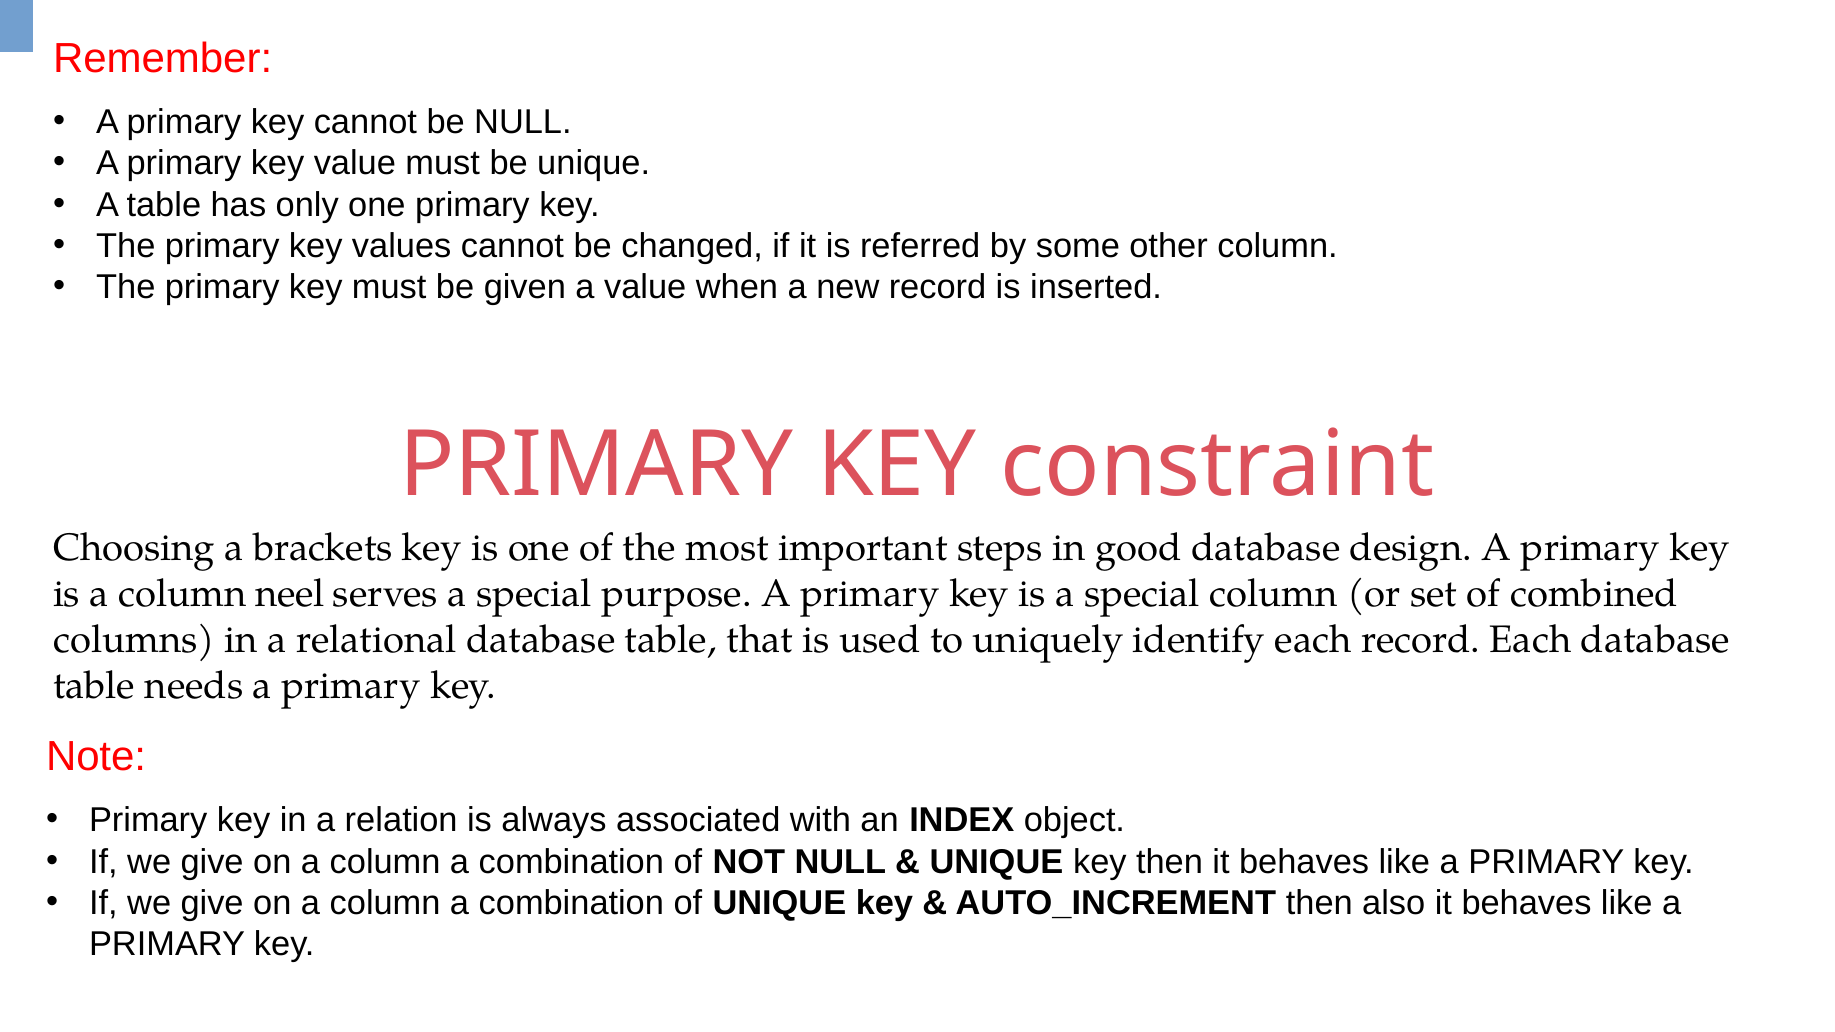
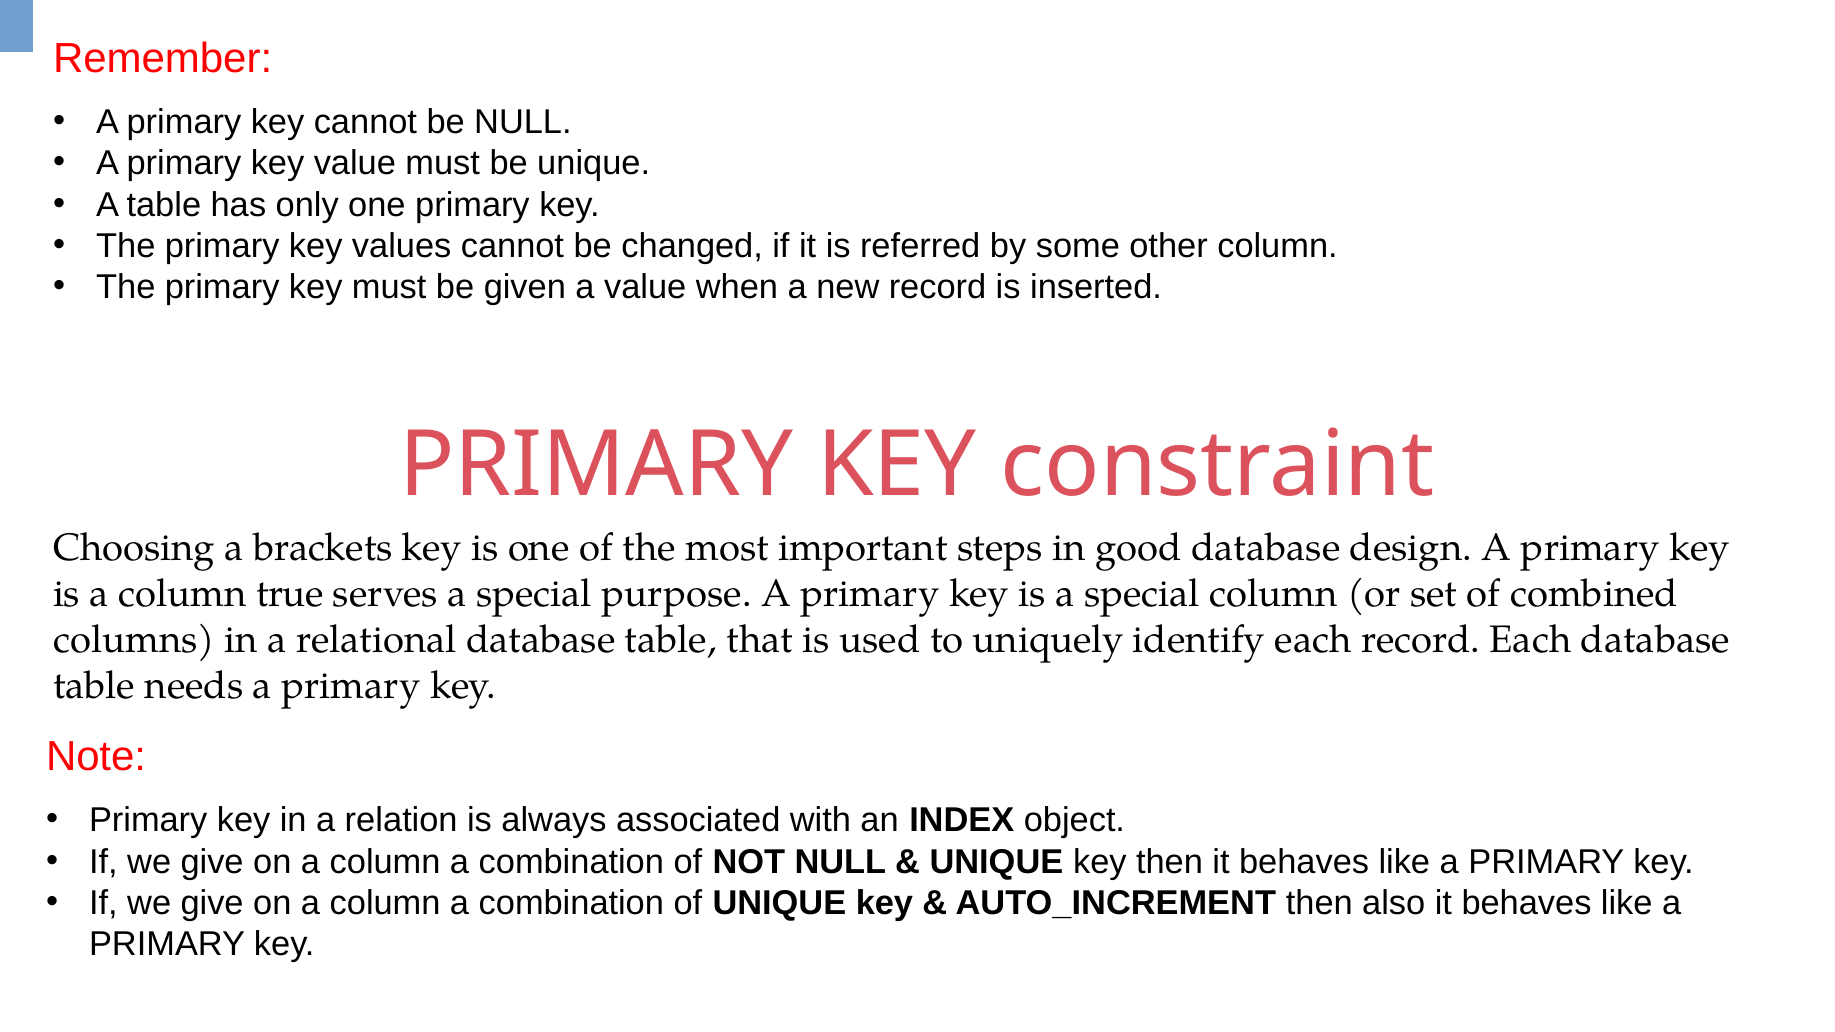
neel: neel -> true
